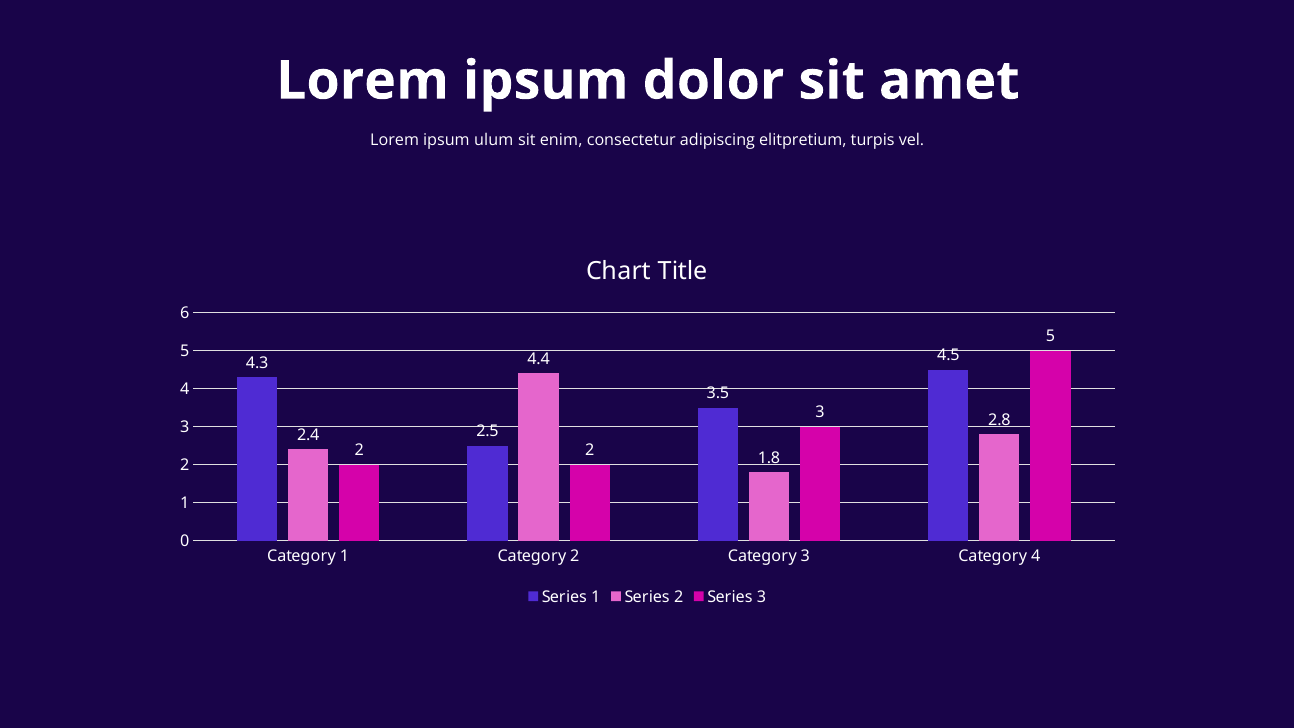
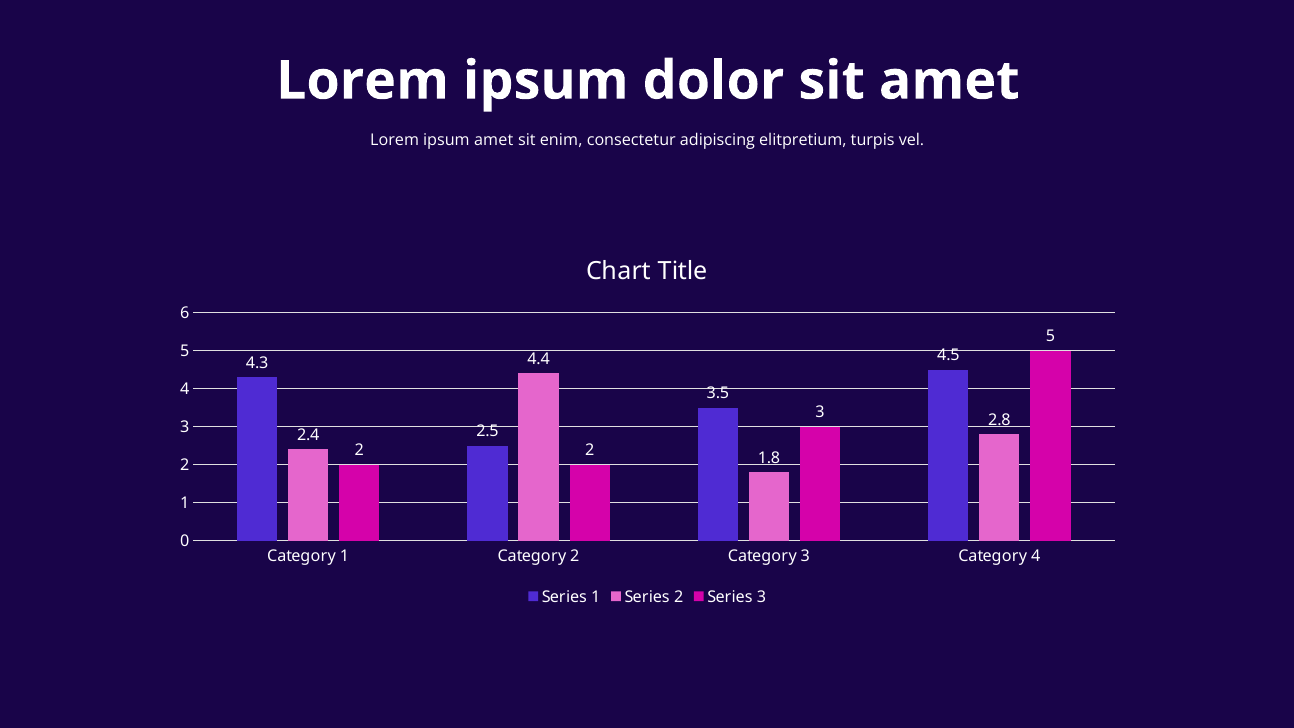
ipsum ulum: ulum -> amet
